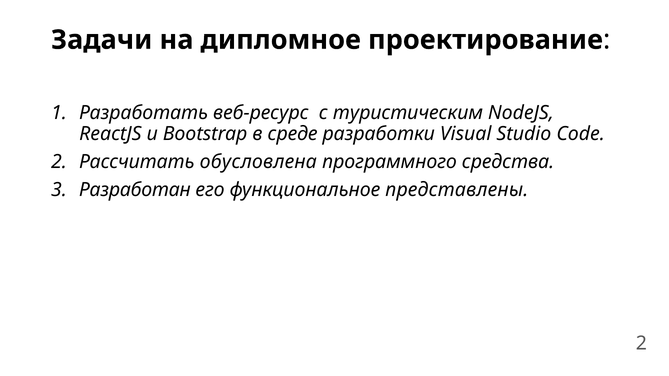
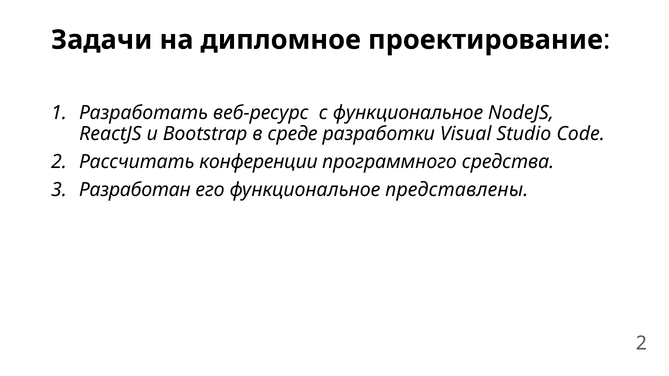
с туристическим: туристическим -> функциональное
обусловлена: обусловлена -> конференции
